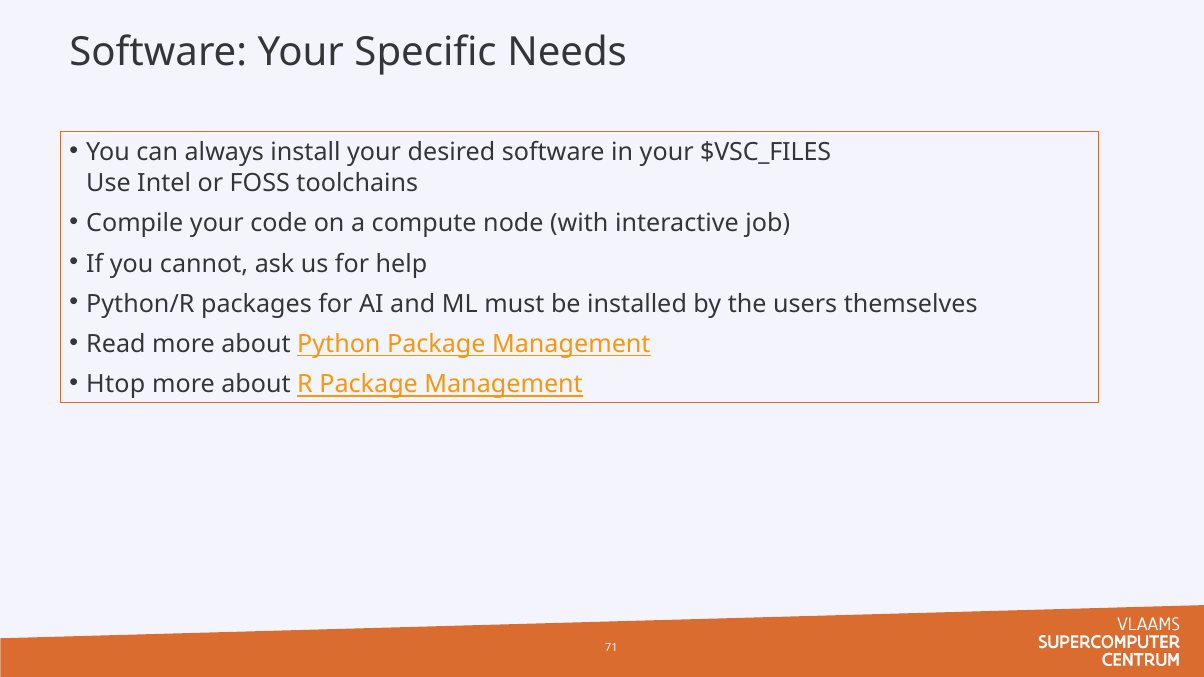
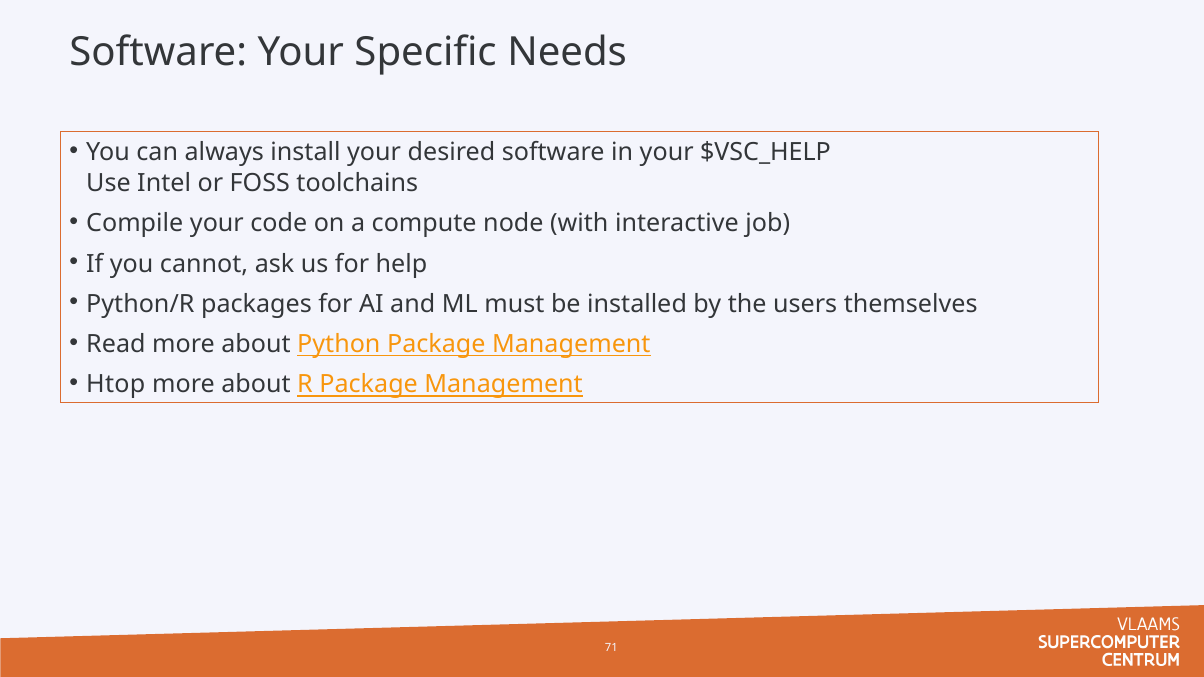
$VSC_FILES: $VSC_FILES -> $VSC_HELP
